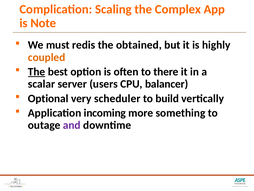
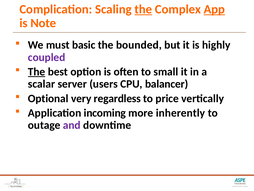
the at (143, 9) underline: none -> present
App underline: none -> present
redis: redis -> basic
obtained: obtained -> bounded
coupled colour: orange -> purple
there: there -> small
scheduler: scheduler -> regardless
build: build -> price
something: something -> inherently
